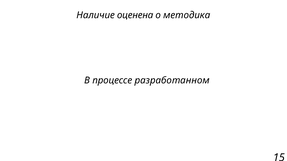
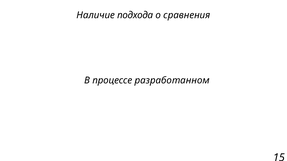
оценена: оценена -> подхода
методика: методика -> сравнения
